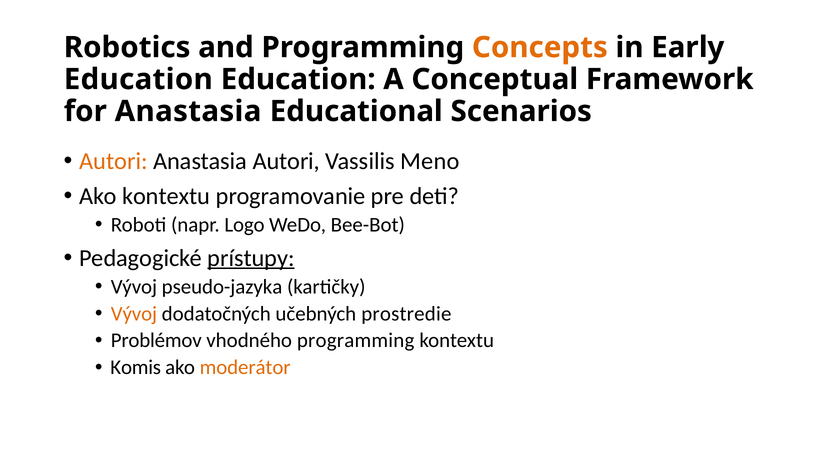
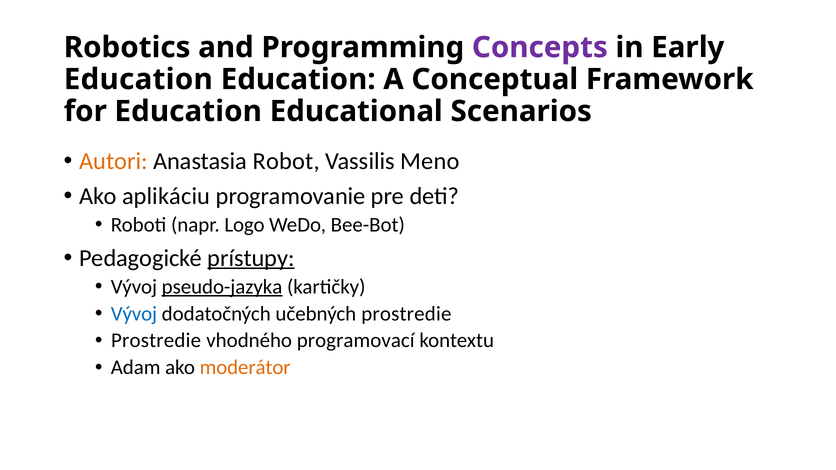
Concepts colour: orange -> purple
for Anastasia: Anastasia -> Education
Anastasia Autori: Autori -> Robot
Ako kontextu: kontextu -> aplikáciu
pseudo-jazyka underline: none -> present
Vývoj at (134, 314) colour: orange -> blue
Problémov at (156, 341): Problémov -> Prostredie
vhodného programming: programming -> programovací
Komis: Komis -> Adam
